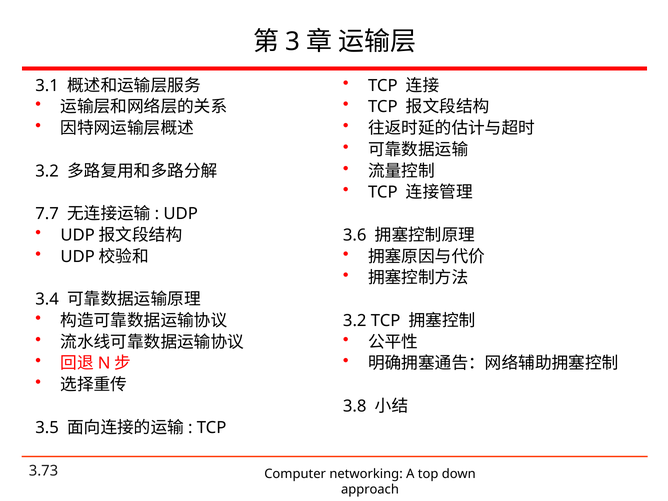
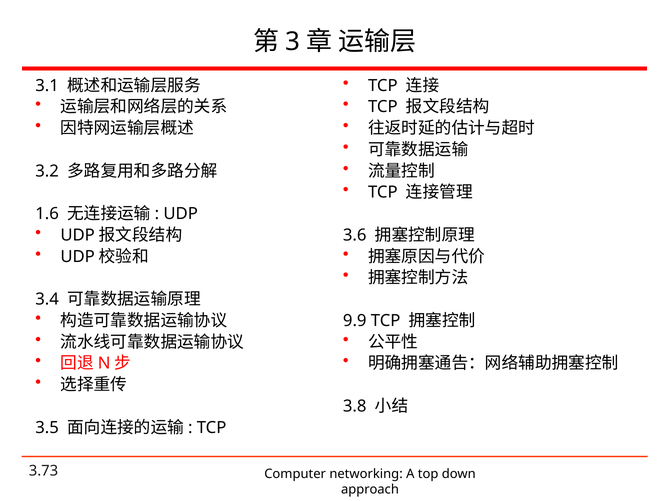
7.7: 7.7 -> 1.6
3.2 at (355, 321): 3.2 -> 9.9
